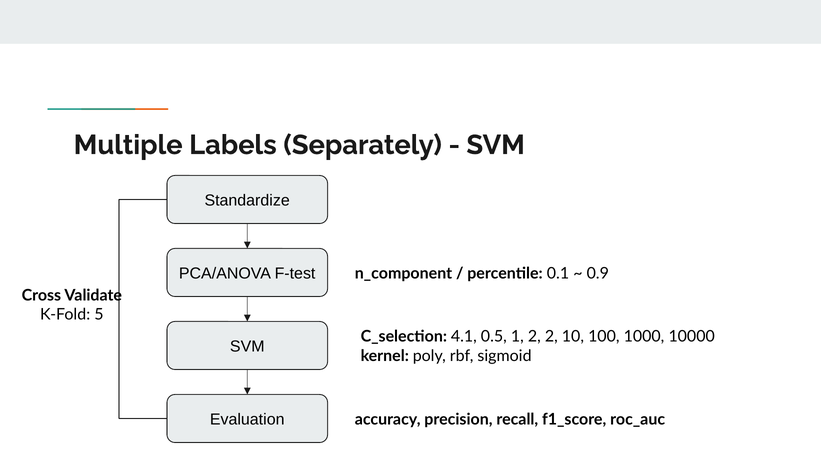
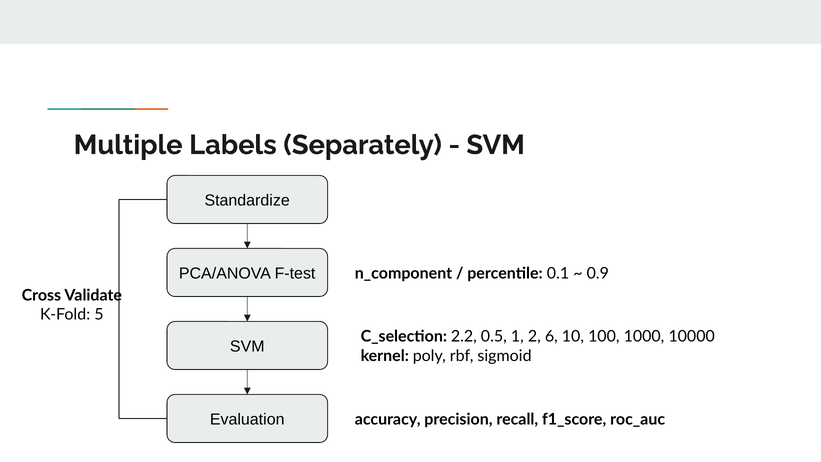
4.1: 4.1 -> 2.2
2 2: 2 -> 6
